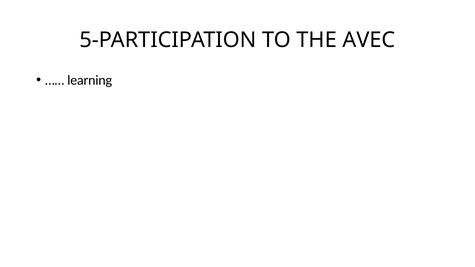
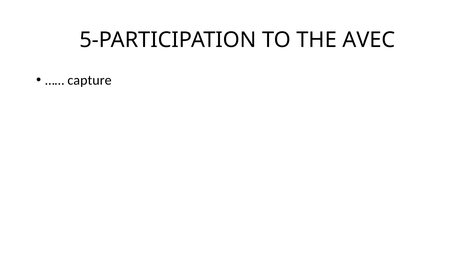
learning: learning -> capture
